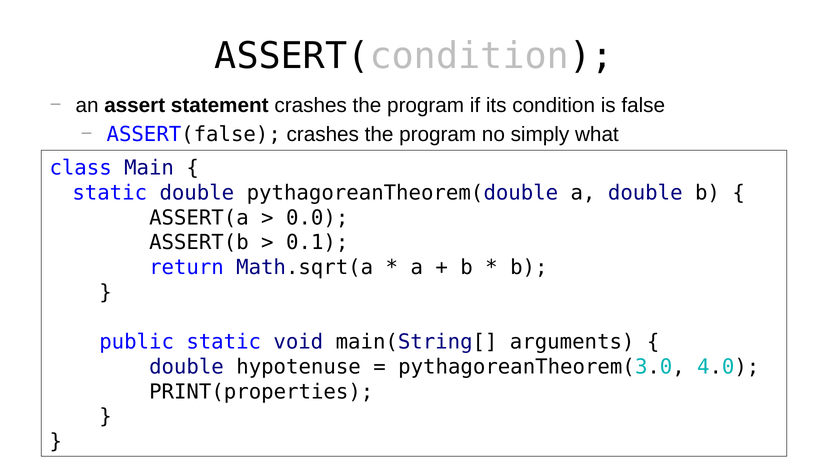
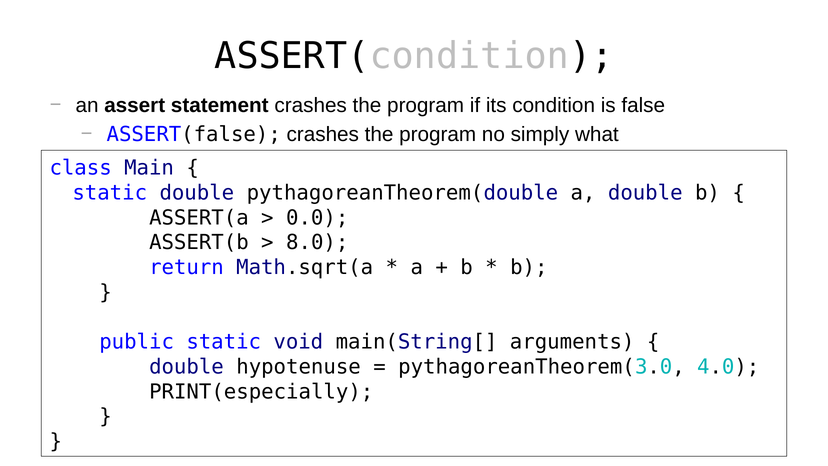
0.1: 0.1 -> 8.0
PRINT(properties: PRINT(properties -> PRINT(especially
